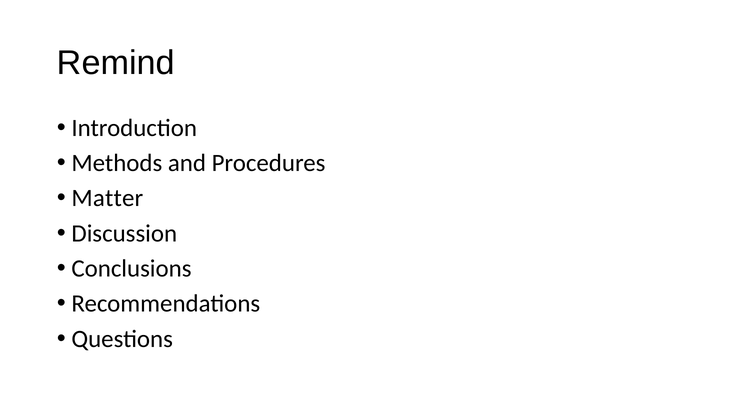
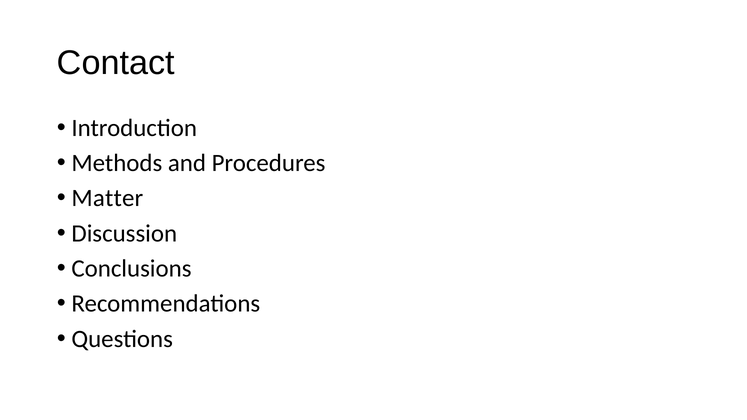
Remind: Remind -> Contact
